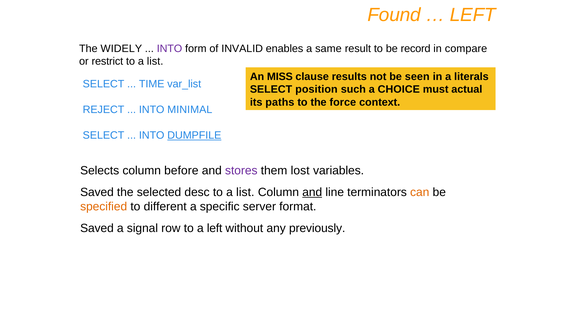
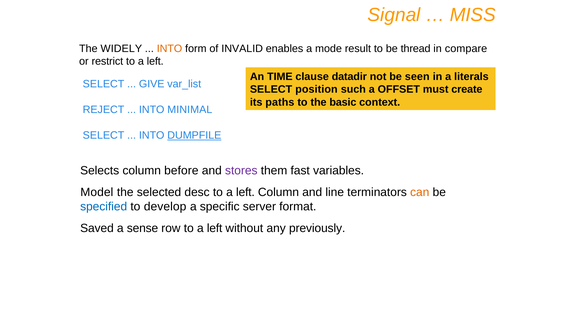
Found: Found -> Signal
LEFT at (473, 15): LEFT -> MISS
INTO at (170, 49) colour: purple -> orange
same: same -> mode
record: record -> thread
list at (155, 61): list -> left
MISS: MISS -> TIME
results: results -> datadir
TIME: TIME -> GIVE
CHOICE: CHOICE -> OFFSET
actual: actual -> create
force: force -> basic
lost: lost -> fast
Saved at (97, 192): Saved -> Model
list at (245, 192): list -> left
and at (312, 192) underline: present -> none
specified colour: orange -> blue
different: different -> develop
signal: signal -> sense
